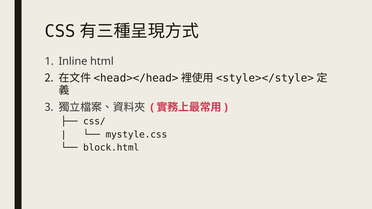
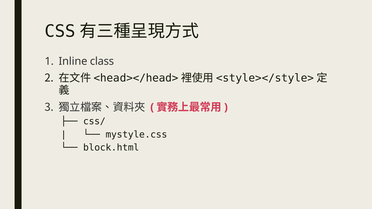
html: html -> class
